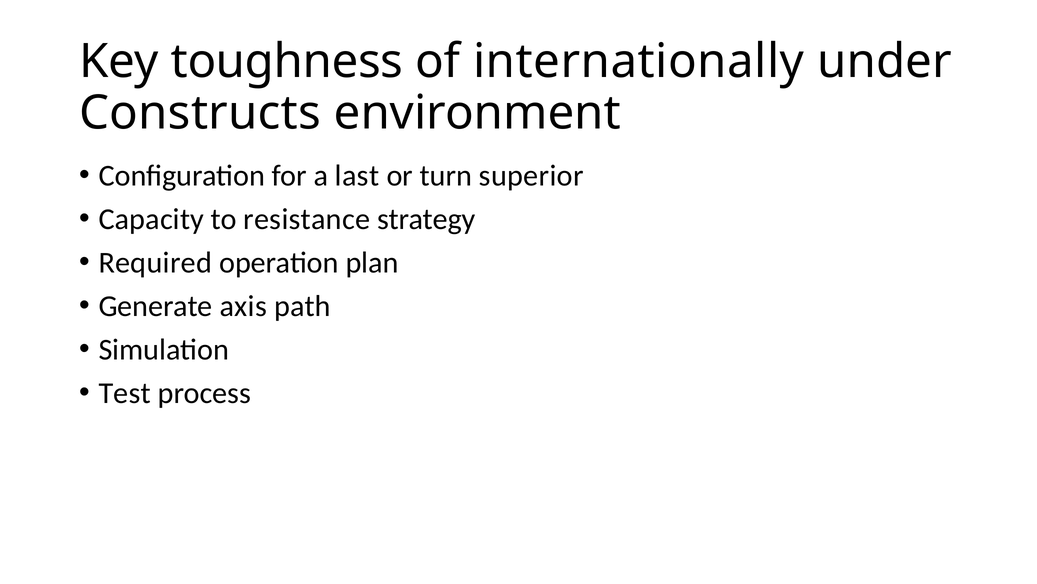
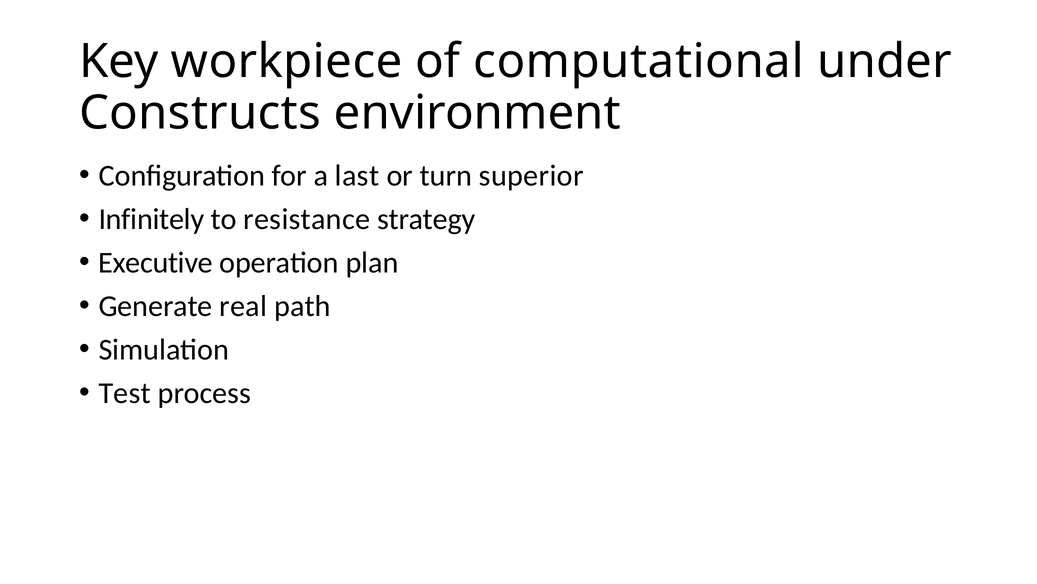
toughness: toughness -> workpiece
internationally: internationally -> computational
Capacity: Capacity -> Infinitely
Required: Required -> Executive
axis: axis -> real
